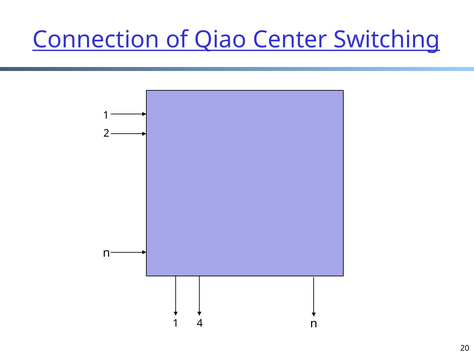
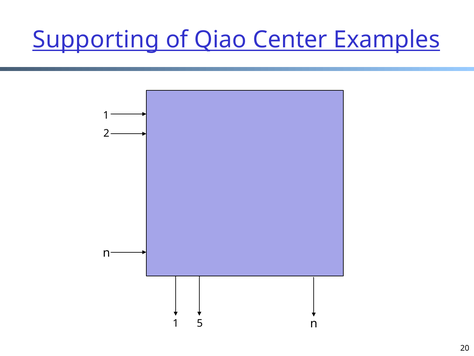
Connection: Connection -> Supporting
Switching: Switching -> Examples
4: 4 -> 5
